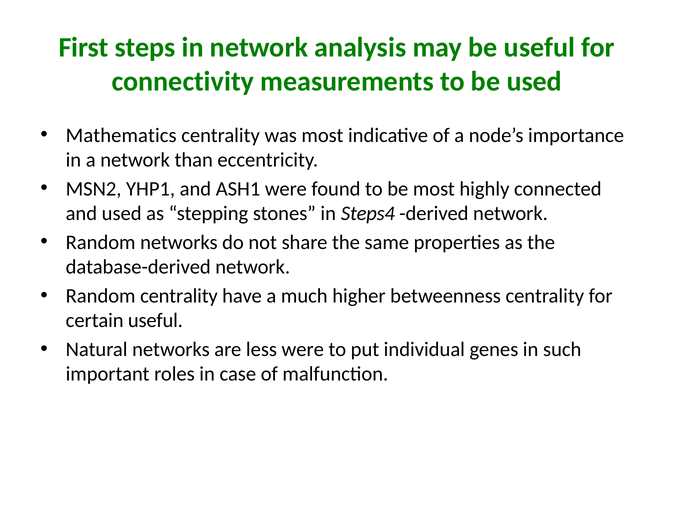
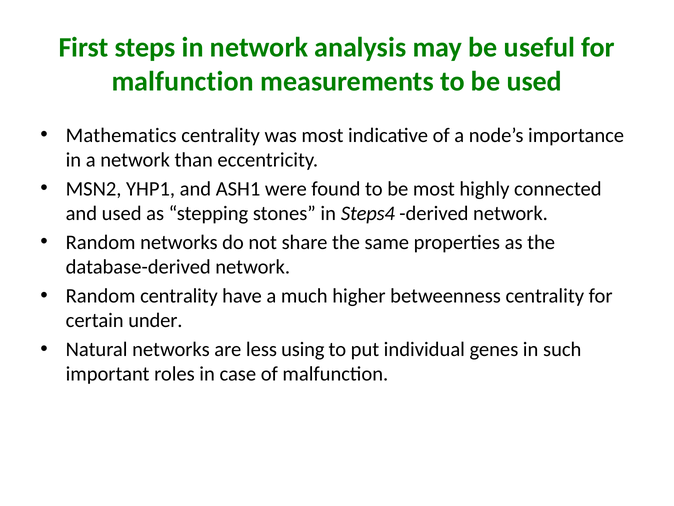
connectivity at (183, 81): connectivity -> malfunction
certain useful: useful -> under
less were: were -> using
